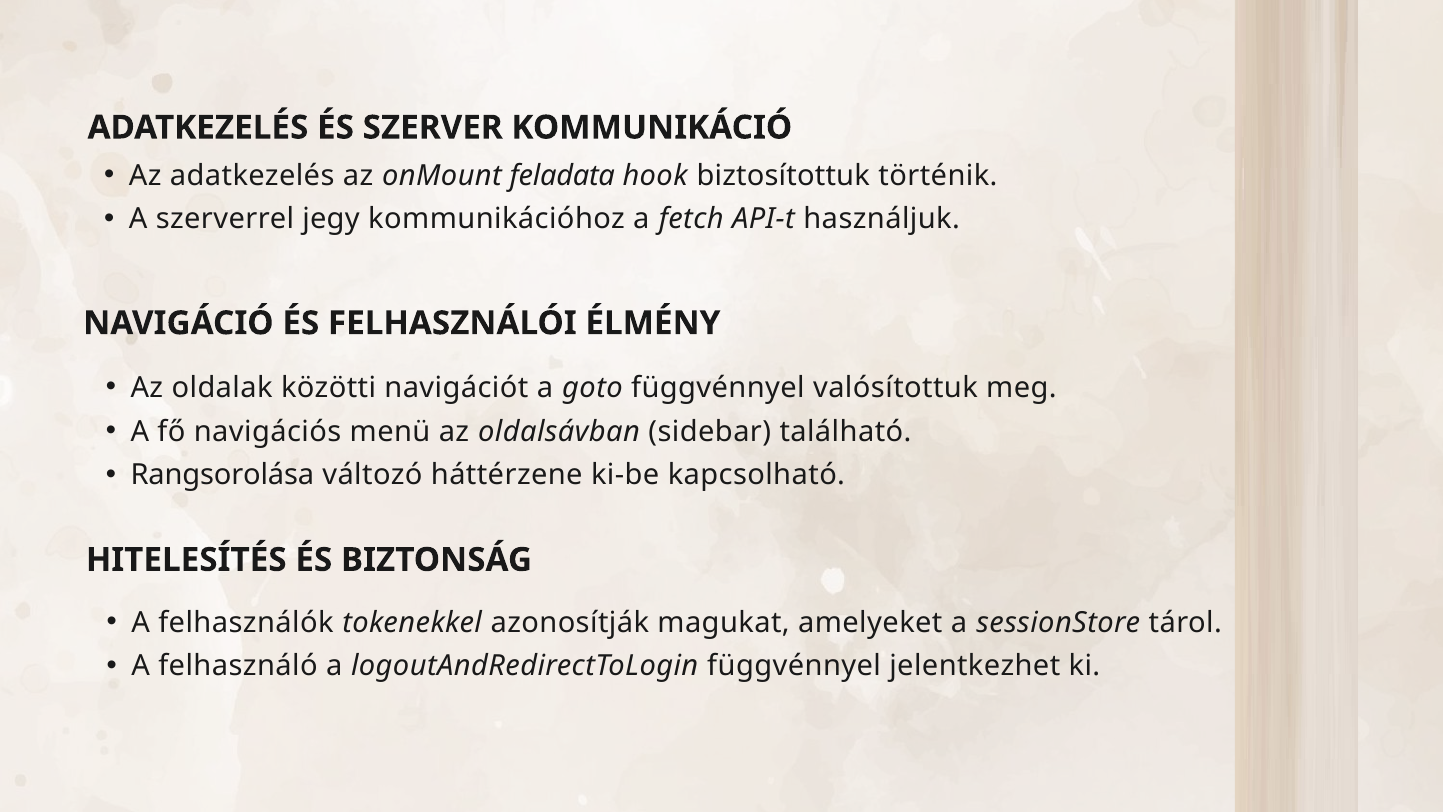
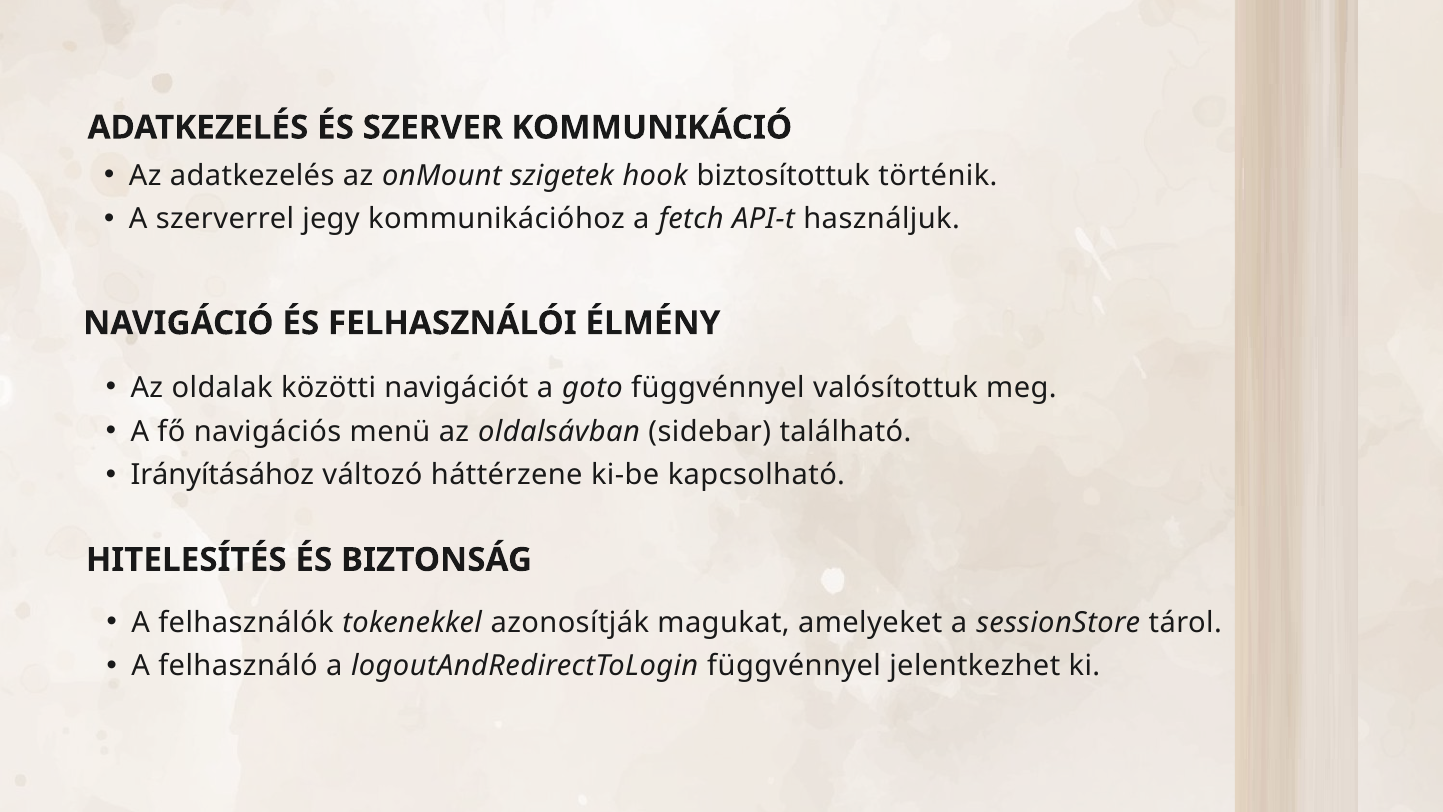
feladata: feladata -> szigetek
Rangsorolása: Rangsorolása -> Irányításához
